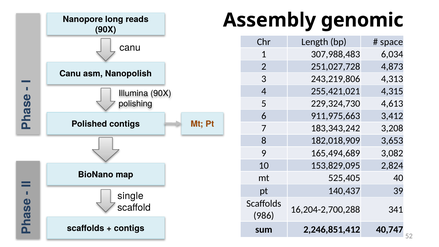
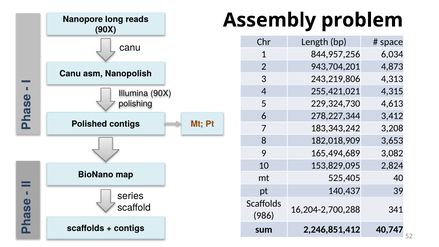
genomic: genomic -> problem
307,988,483: 307,988,483 -> 844,957,256
251,027,728: 251,027,728 -> 943,704,201
911,975,663: 911,975,663 -> 278,227,344
single: single -> series
